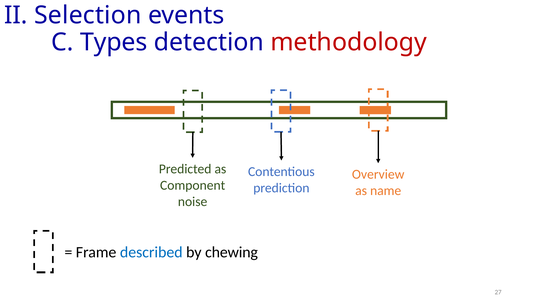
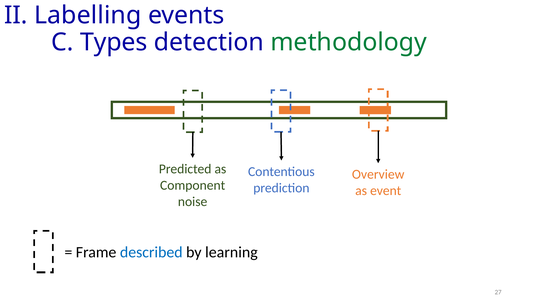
Selection: Selection -> Labelling
methodology colour: red -> green
name: name -> event
chewing: chewing -> learning
